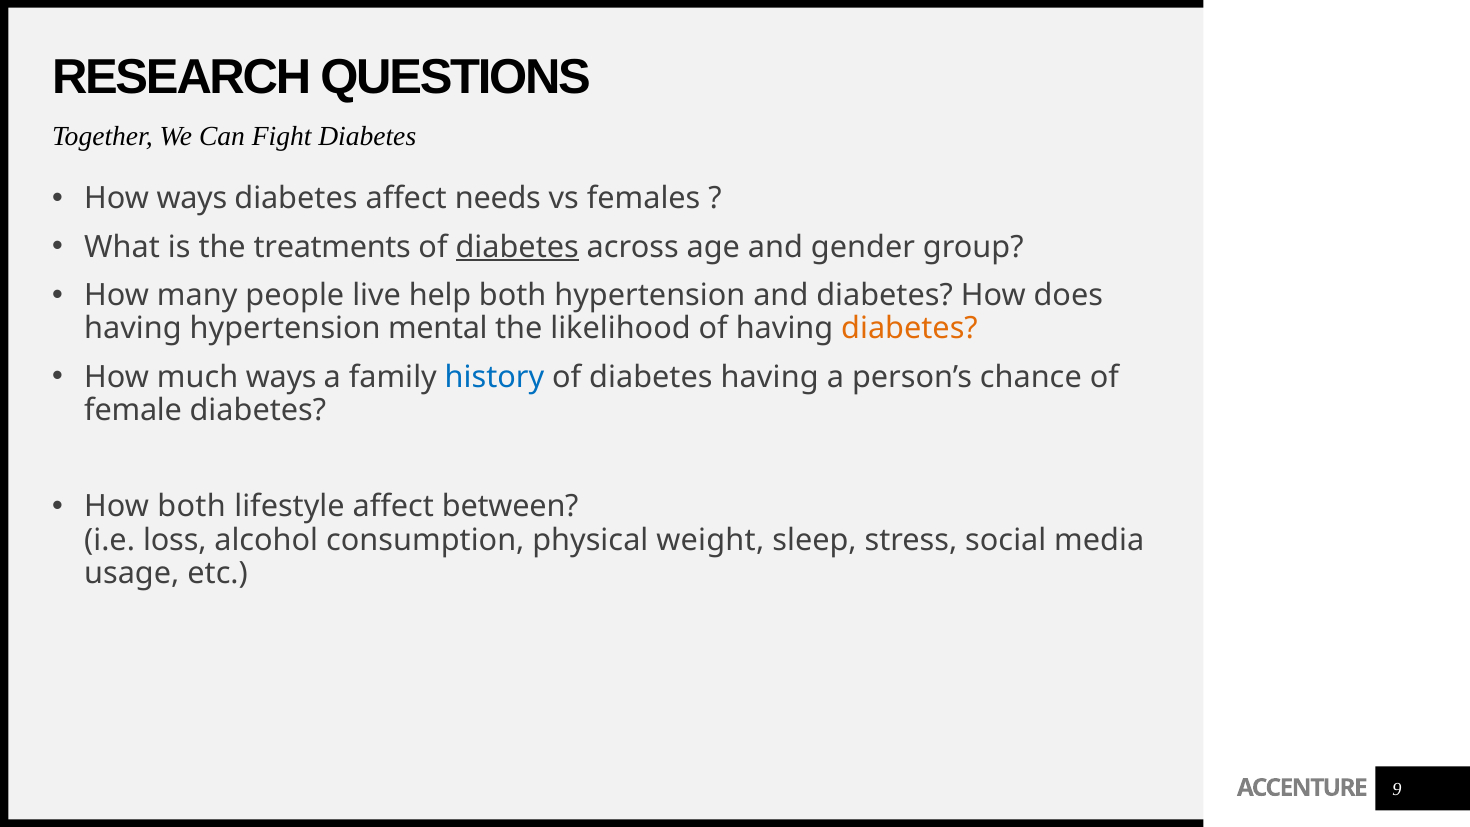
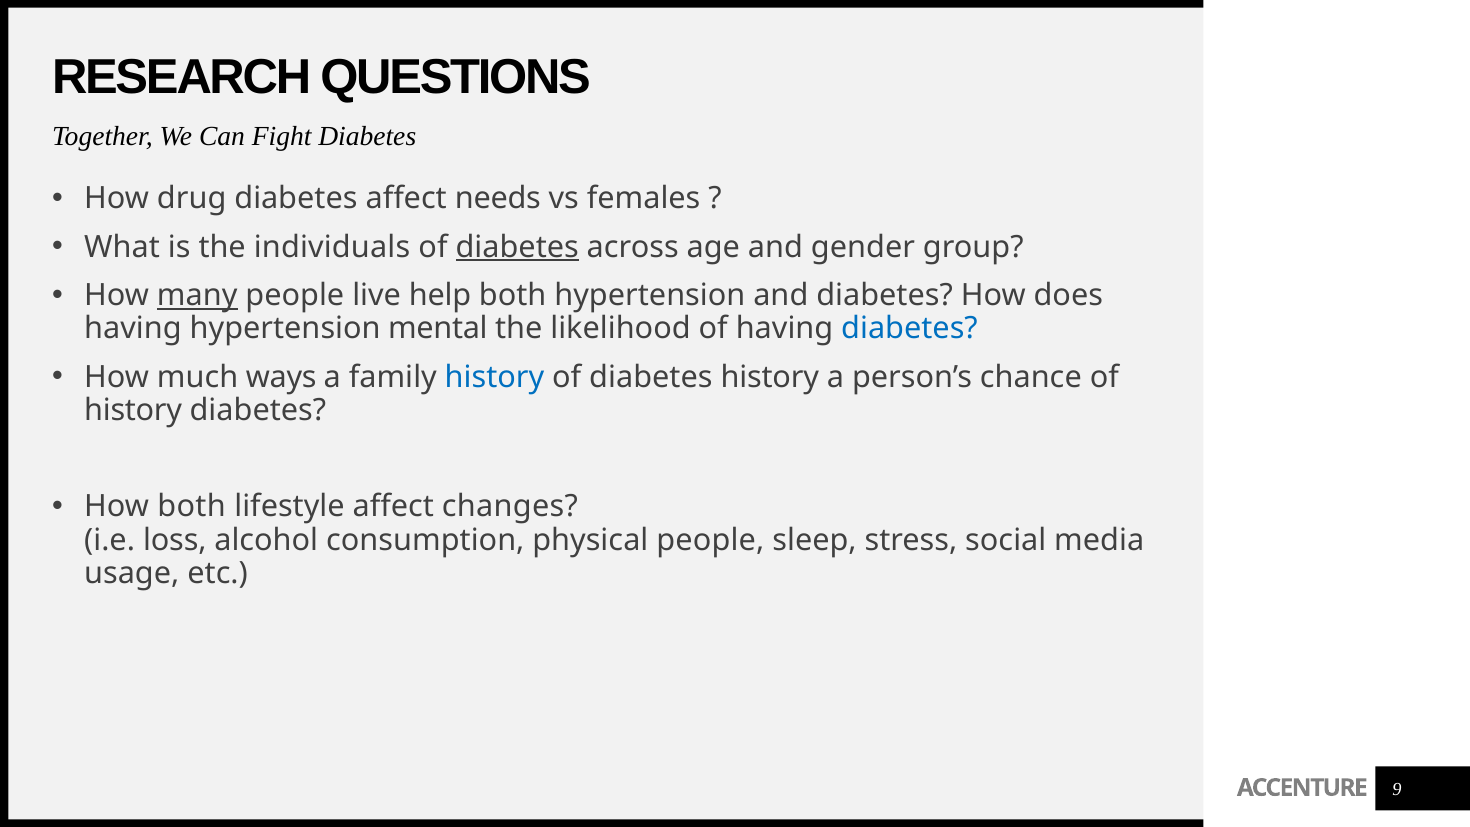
How ways: ways -> drug
treatments: treatments -> individuals
many underline: none -> present
diabetes at (909, 329) colour: orange -> blue
diabetes having: having -> history
female at (133, 410): female -> history
between: between -> changes
physical weight: weight -> people
